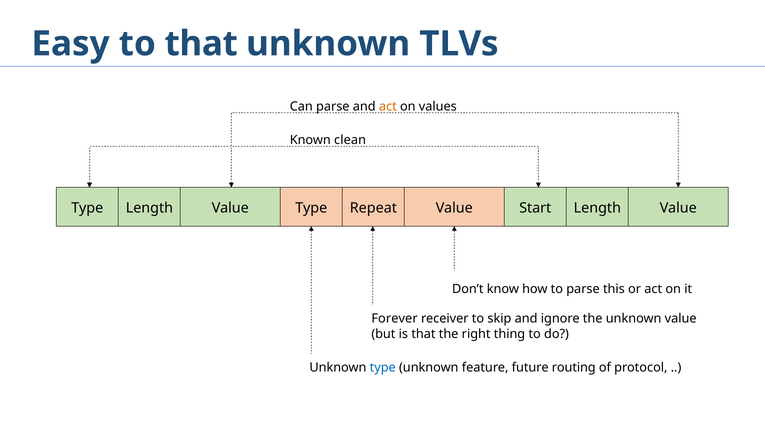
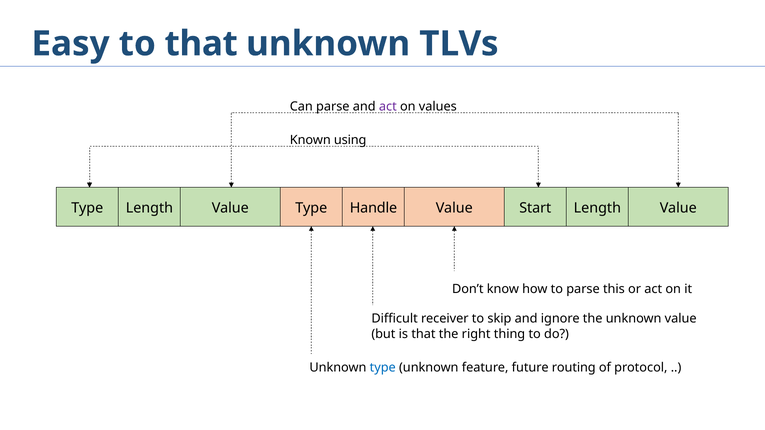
act at (388, 107) colour: orange -> purple
clean: clean -> using
Repeat: Repeat -> Handle
Forever: Forever -> Difficult
